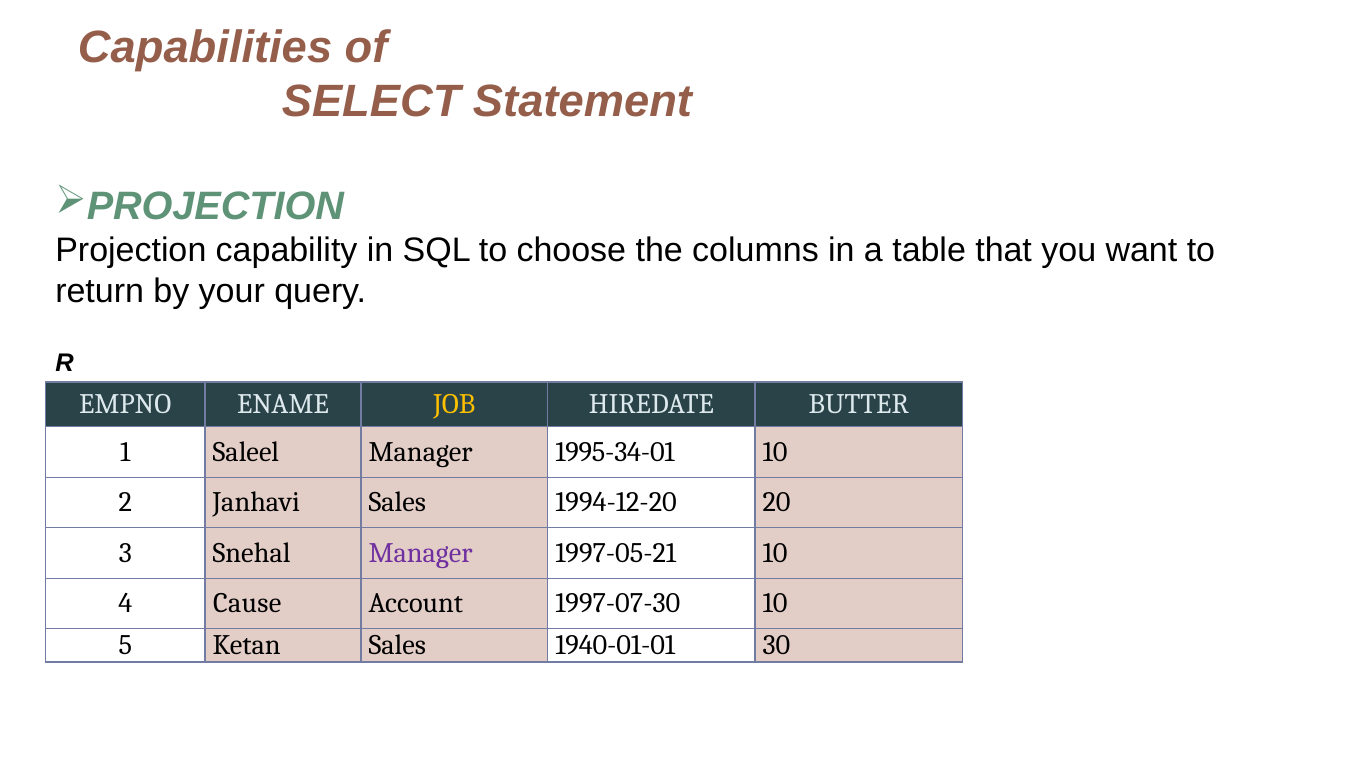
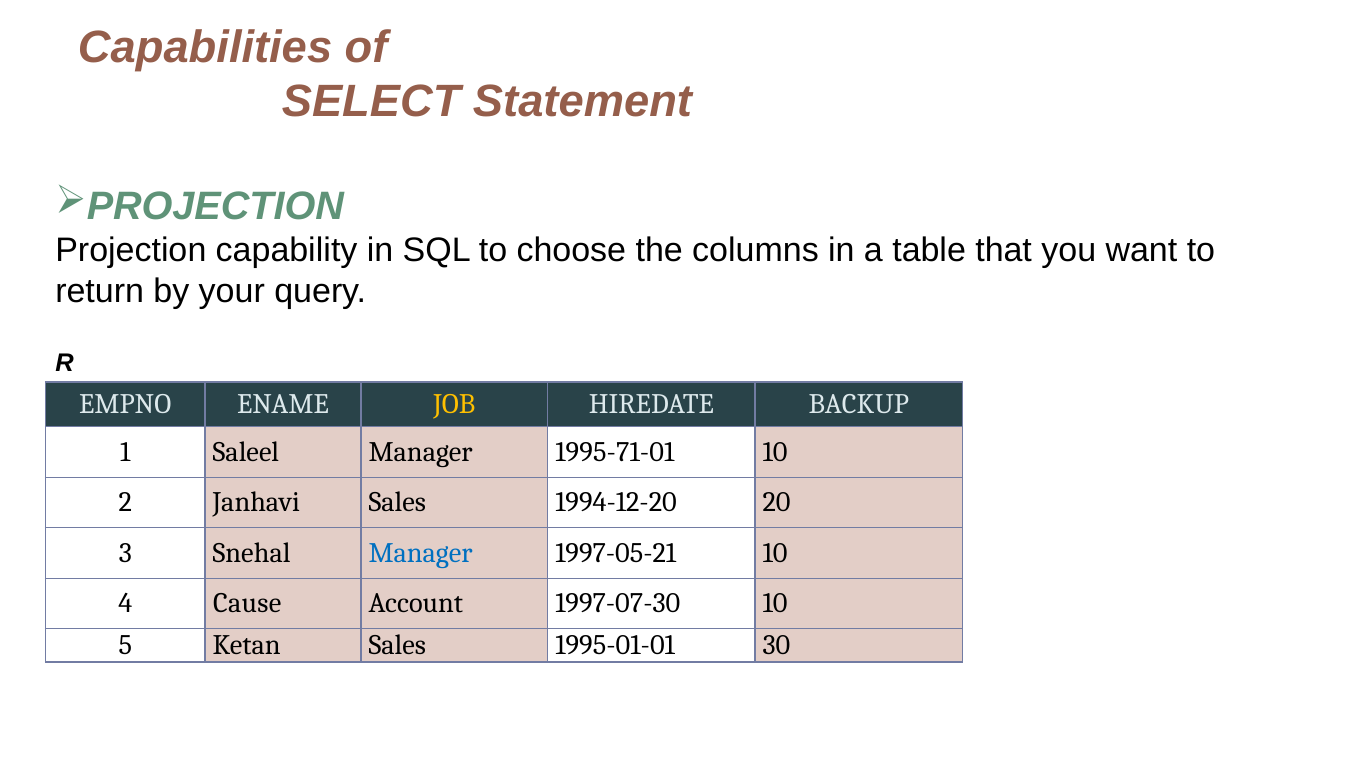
BUTTER: BUTTER -> BACKUP
1995-34-01: 1995-34-01 -> 1995-71-01
Manager at (421, 553) colour: purple -> blue
1940-01-01: 1940-01-01 -> 1995-01-01
